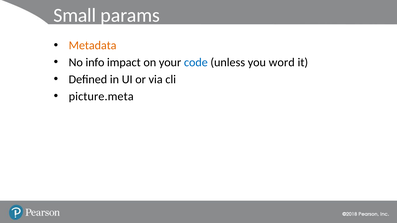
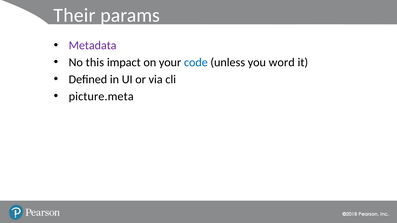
Small: Small -> Their
Metadata colour: orange -> purple
info: info -> this
